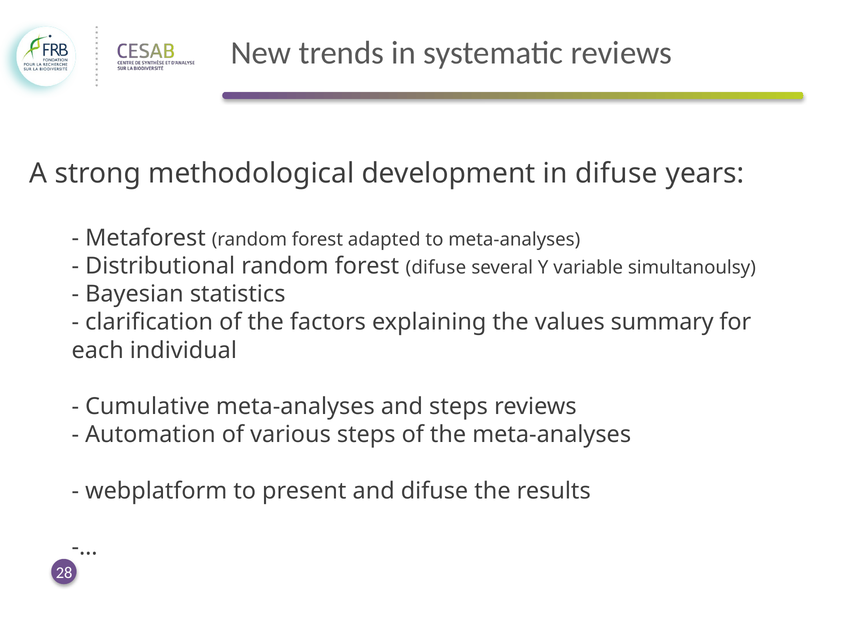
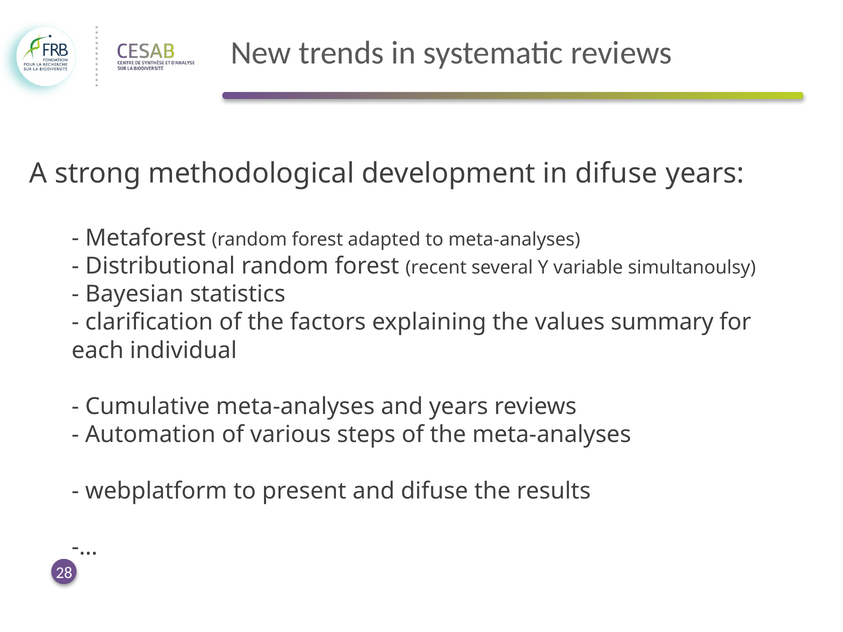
forest difuse: difuse -> recent
and steps: steps -> years
